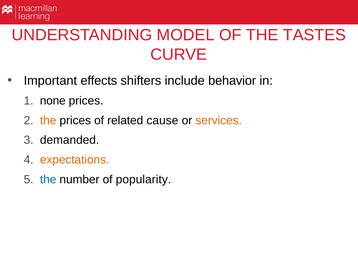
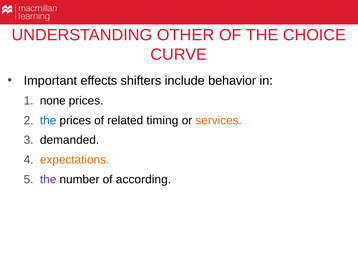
MODEL: MODEL -> OTHER
TASTES: TASTES -> CHOICE
the at (48, 120) colour: orange -> blue
cause: cause -> timing
the at (48, 179) colour: blue -> purple
popularity: popularity -> according
